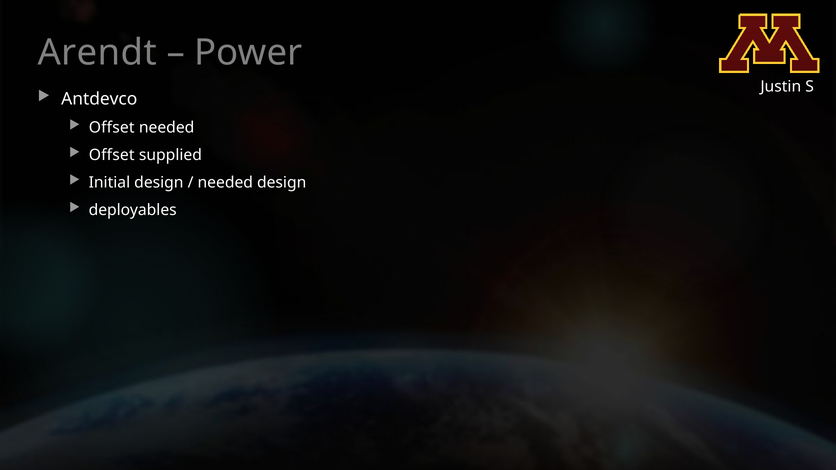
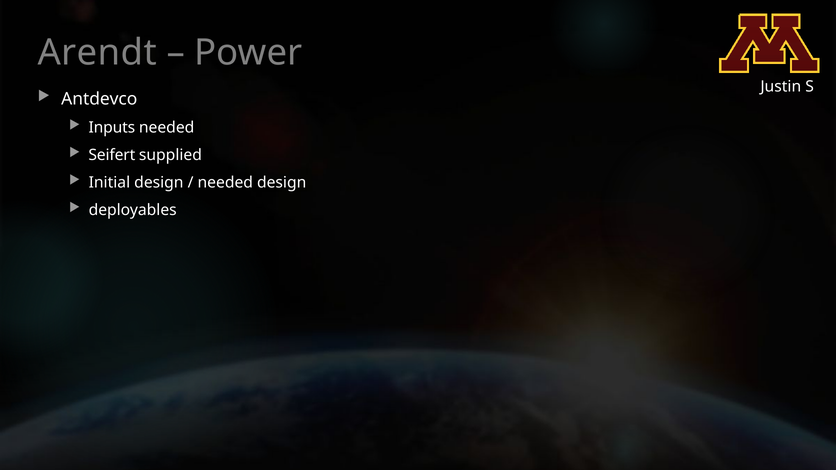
Offset at (112, 127): Offset -> Inputs
Offset at (112, 155): Offset -> Seifert
